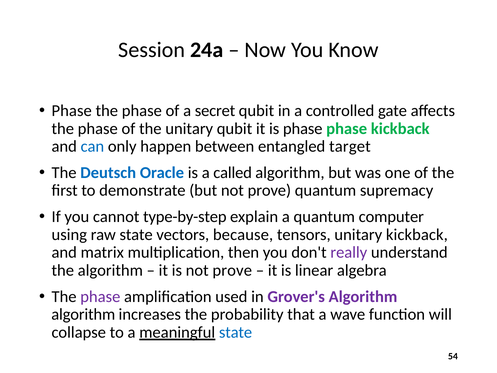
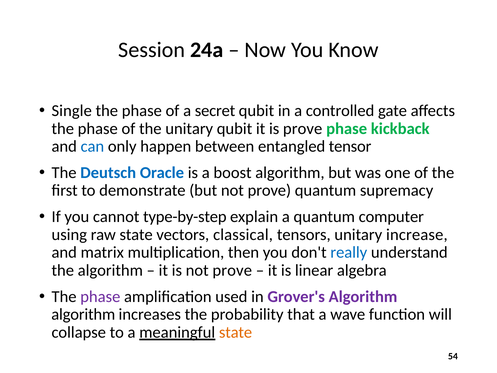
Phase at (72, 111): Phase -> Single
is phase: phase -> prove
target: target -> tensor
called: called -> boost
because: because -> classical
unitary kickback: kickback -> increase
really colour: purple -> blue
state at (236, 332) colour: blue -> orange
